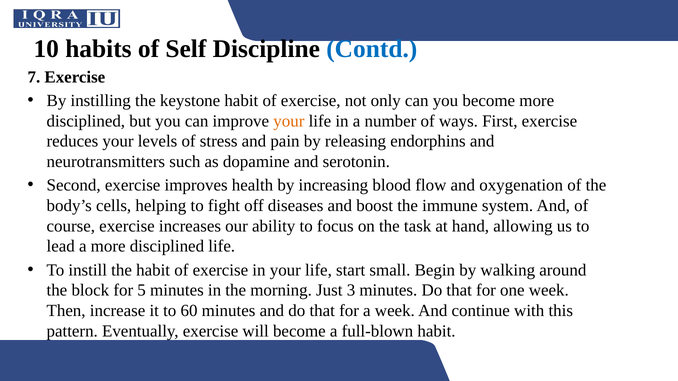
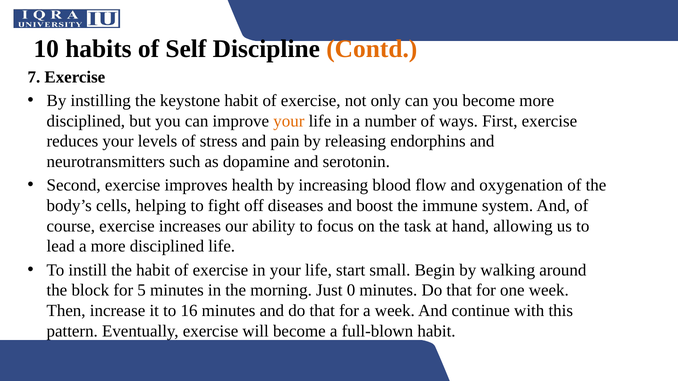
Contd colour: blue -> orange
3: 3 -> 0
60: 60 -> 16
